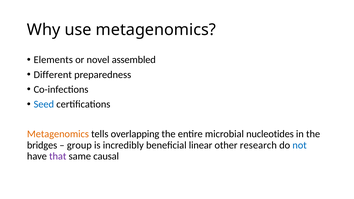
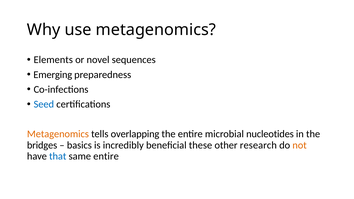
assembled: assembled -> sequences
Different: Different -> Emerging
group: group -> basics
linear: linear -> these
not colour: blue -> orange
that colour: purple -> blue
same causal: causal -> entire
